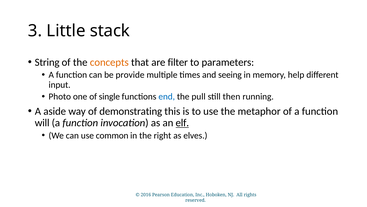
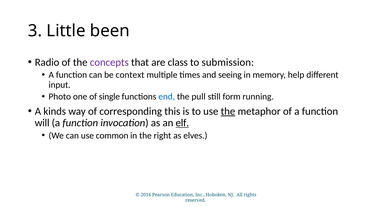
stack: stack -> been
String: String -> Radio
concepts colour: orange -> purple
filter: filter -> class
parameters: parameters -> submission
provide: provide -> context
then: then -> form
aside: aside -> kinds
demonstrating: demonstrating -> corresponding
the at (228, 111) underline: none -> present
